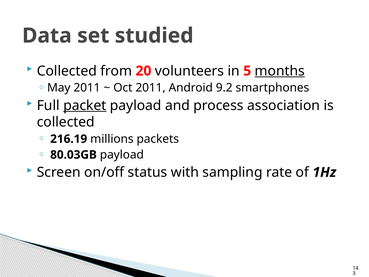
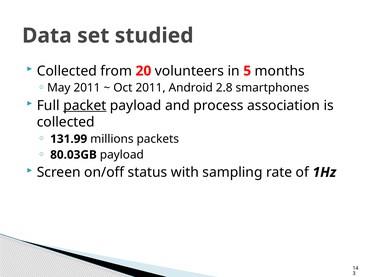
months underline: present -> none
9.2: 9.2 -> 2.8
216.19: 216.19 -> 131.99
